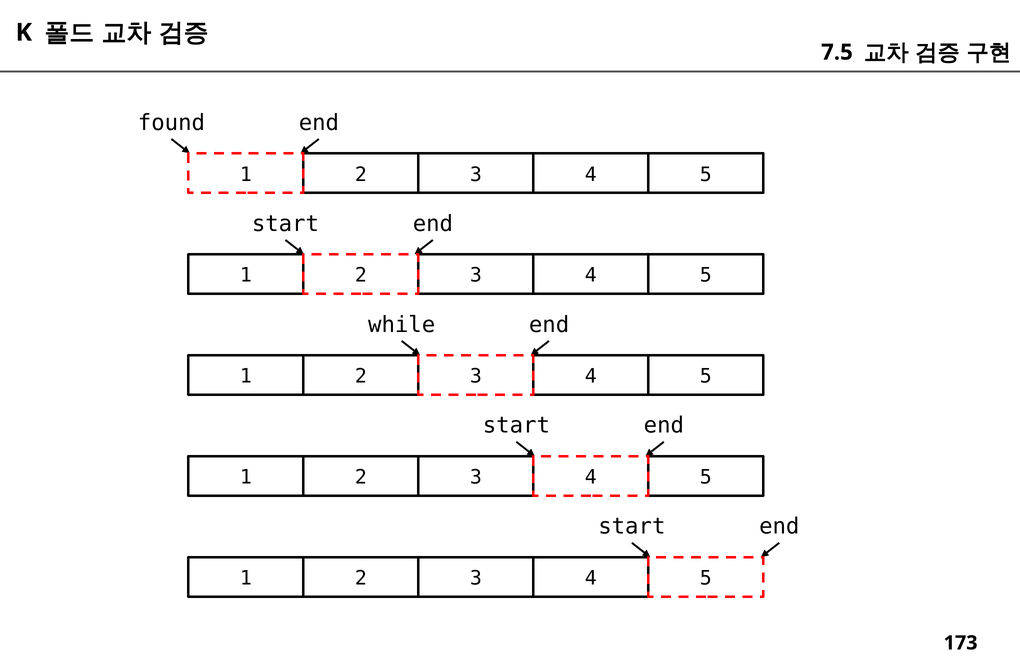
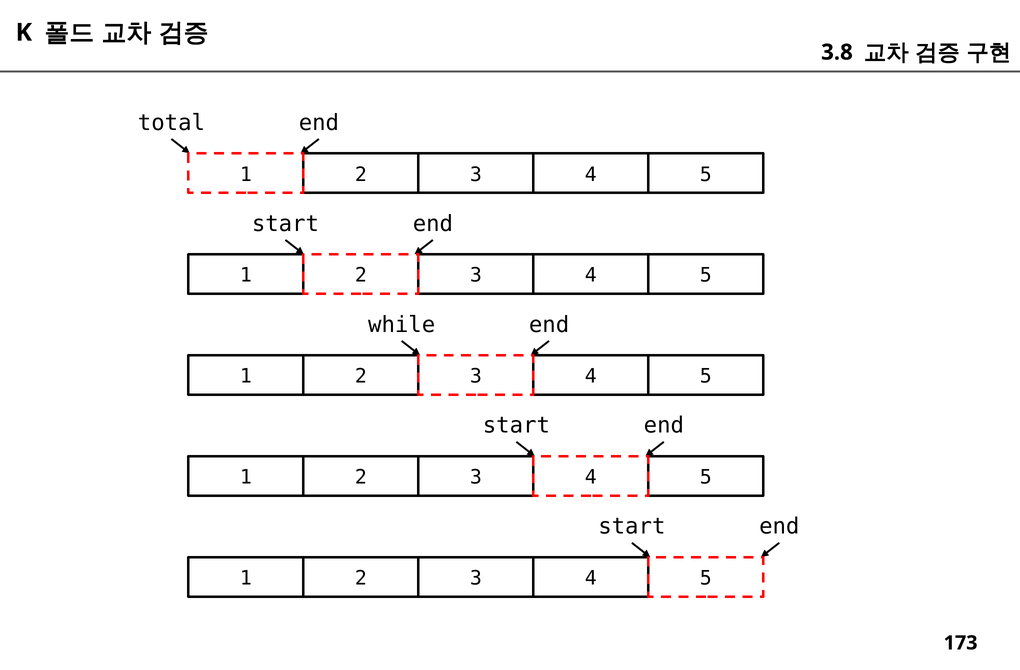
7.5: 7.5 -> 3.8
found: found -> total
